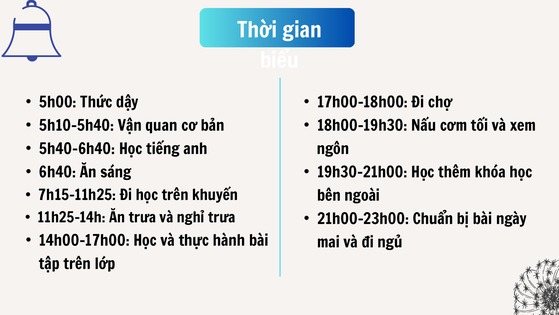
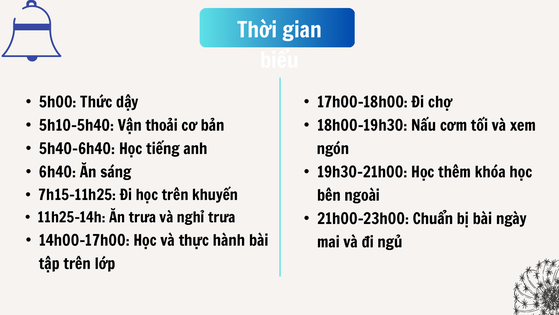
quan: quan -> thoải
ngôn: ngôn -> ngón
